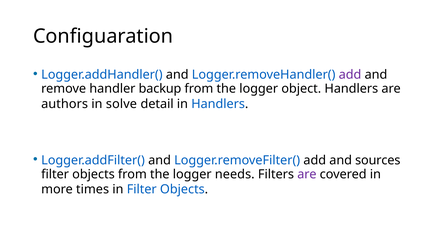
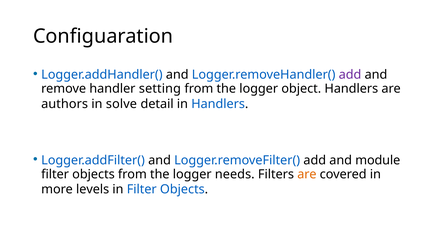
backup: backup -> setting
sources: sources -> module
are at (307, 174) colour: purple -> orange
times: times -> levels
